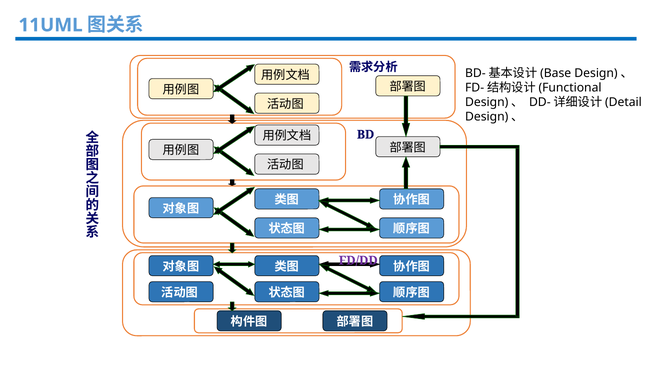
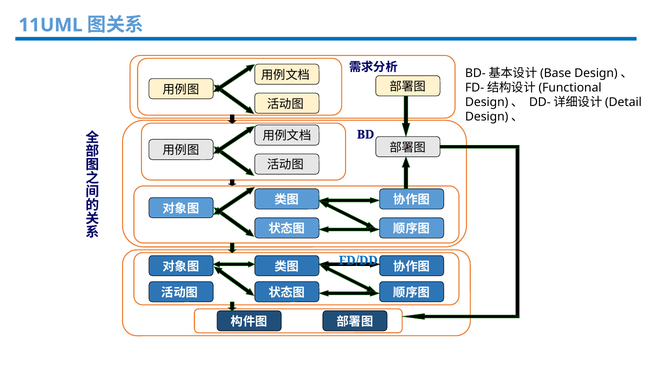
FD/DD colour: purple -> blue
